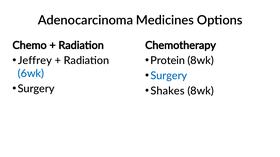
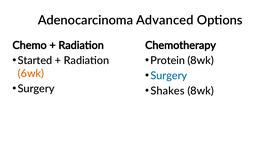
Medicines: Medicines -> Advanced
Jeffrey: Jeffrey -> Started
6wk colour: blue -> orange
